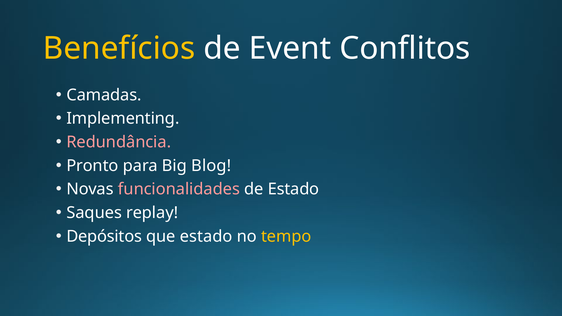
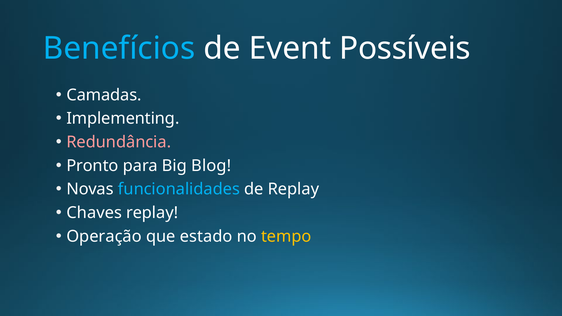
Benefícios colour: yellow -> light blue
Conflitos: Conflitos -> Possíveis
funcionalidades colour: pink -> light blue
de Estado: Estado -> Replay
Saques: Saques -> Chaves
Depósitos: Depósitos -> Operação
